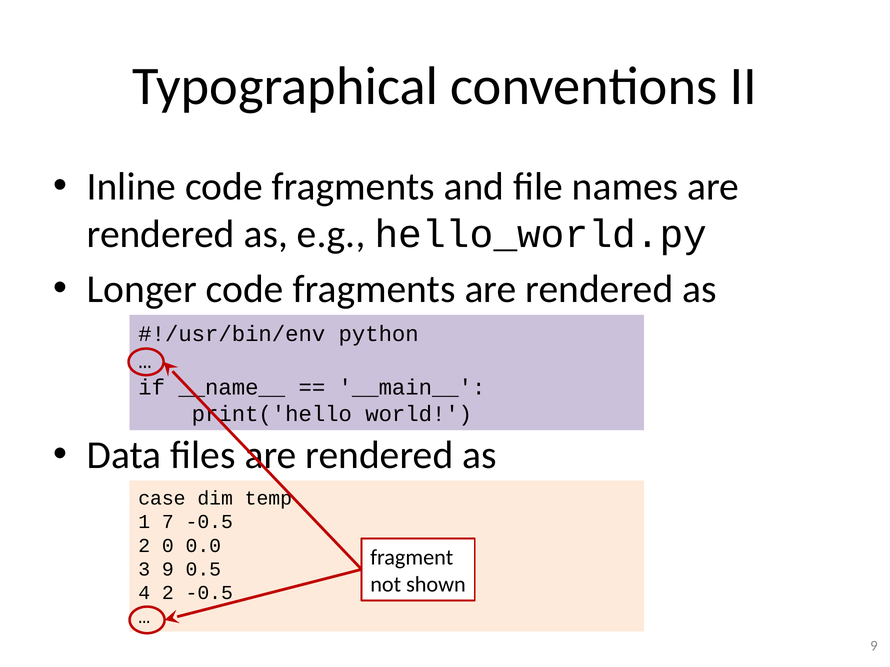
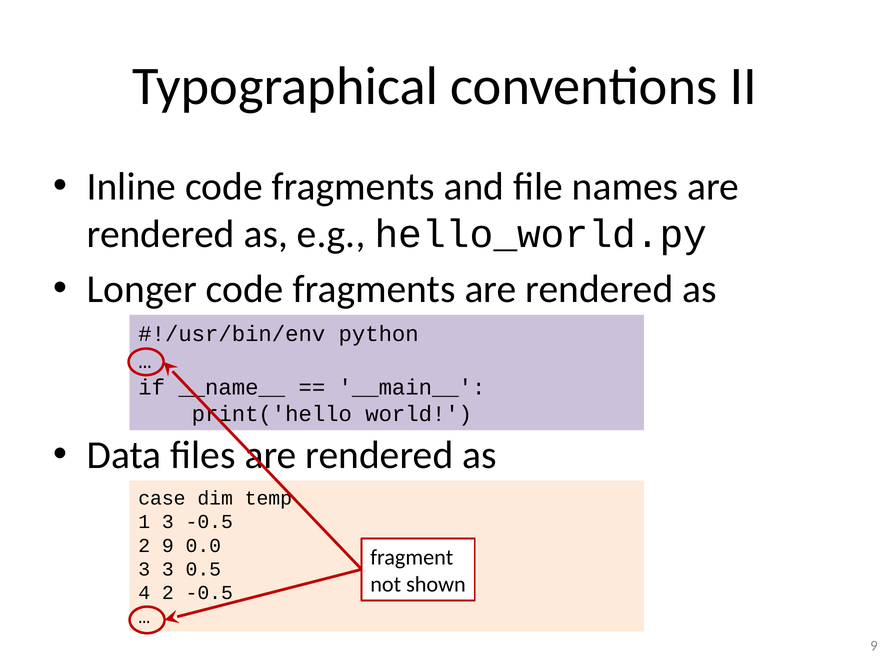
1 7: 7 -> 3
2 0: 0 -> 9
3 9: 9 -> 3
